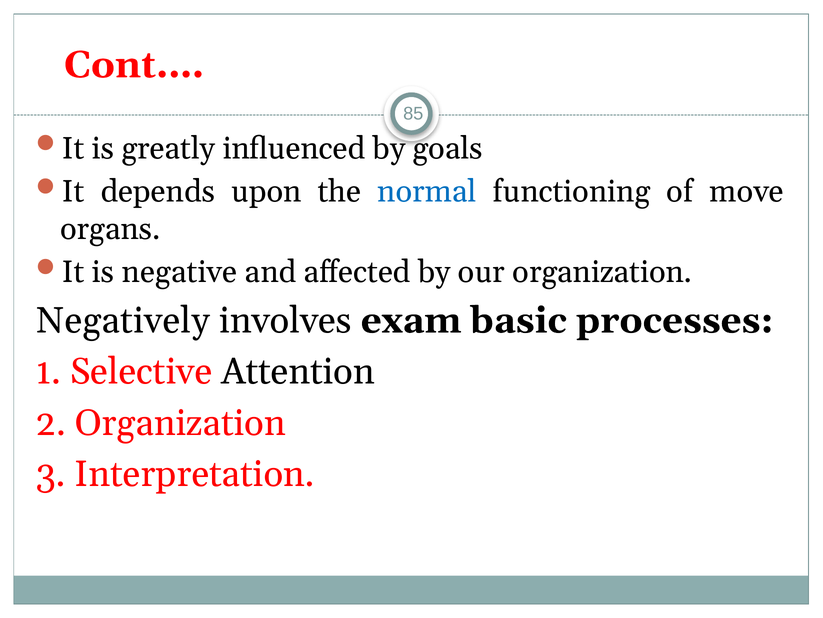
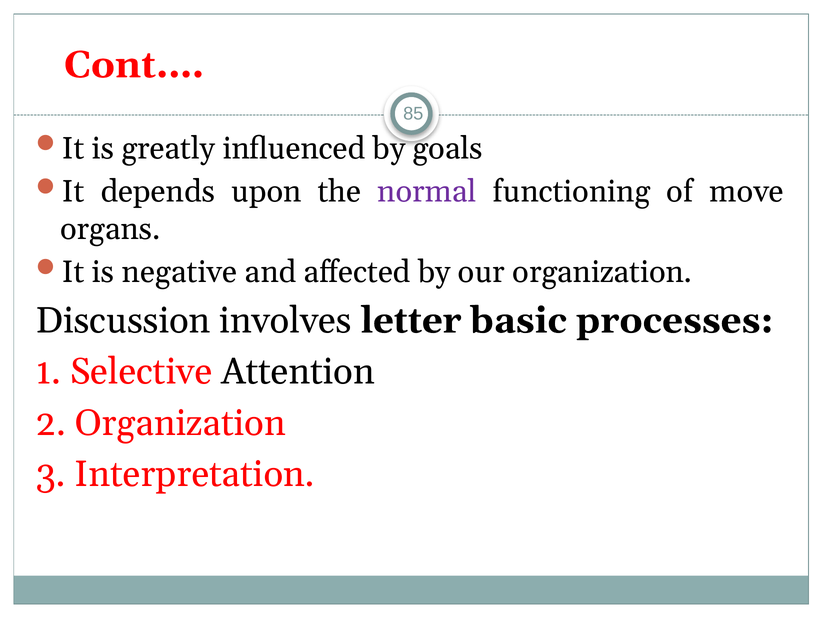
normal colour: blue -> purple
Negatively: Negatively -> Discussion
exam: exam -> letter
